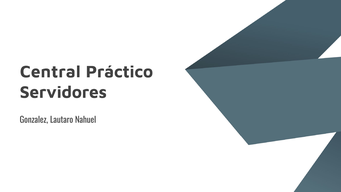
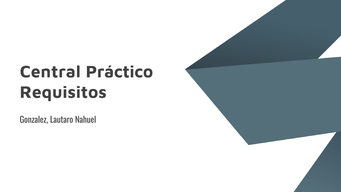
Servidores: Servidores -> Requisitos
